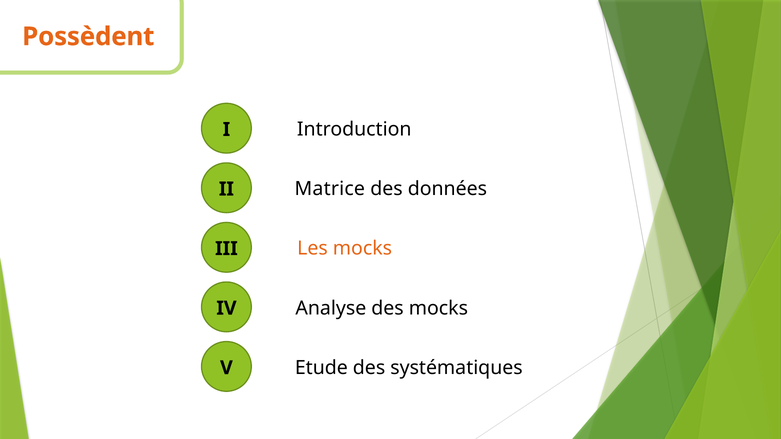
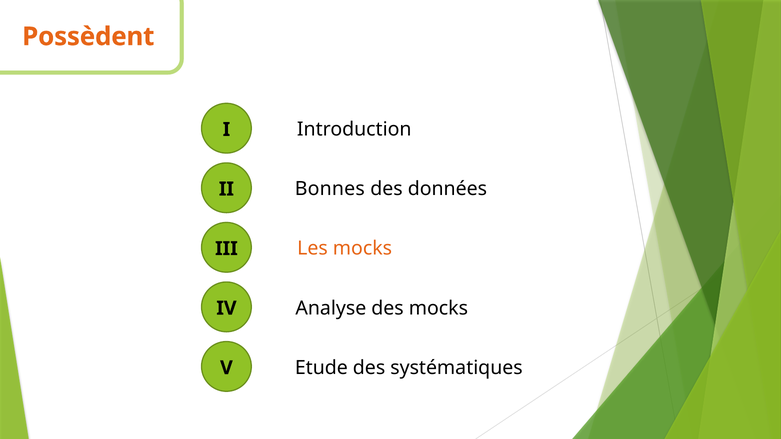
Matrice: Matrice -> Bonnes
